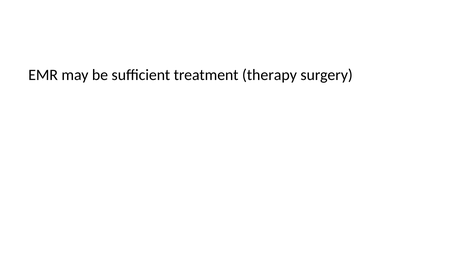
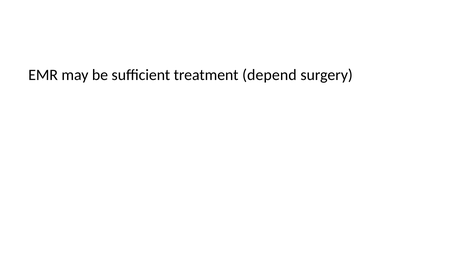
therapy: therapy -> depend
